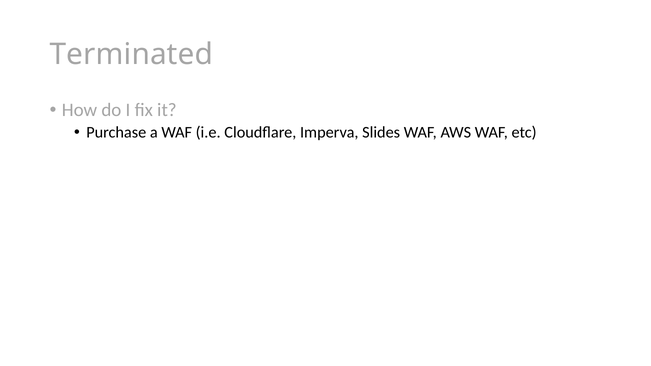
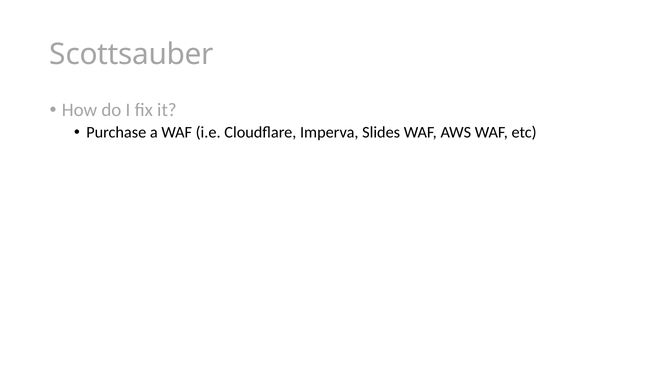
Terminated: Terminated -> Scottsauber
